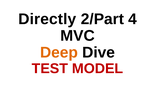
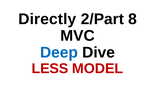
4: 4 -> 8
Deep colour: orange -> blue
TEST: TEST -> LESS
